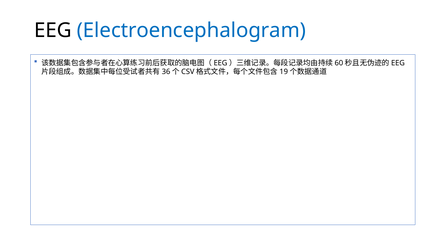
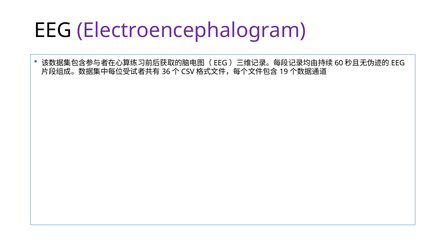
Electroencephalogram colour: blue -> purple
